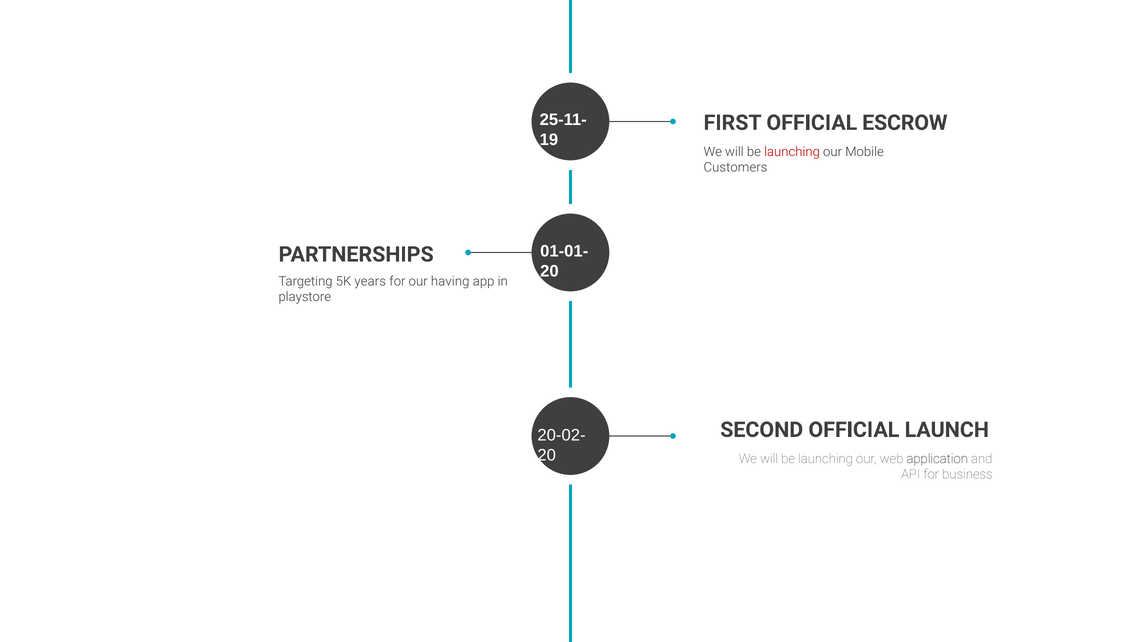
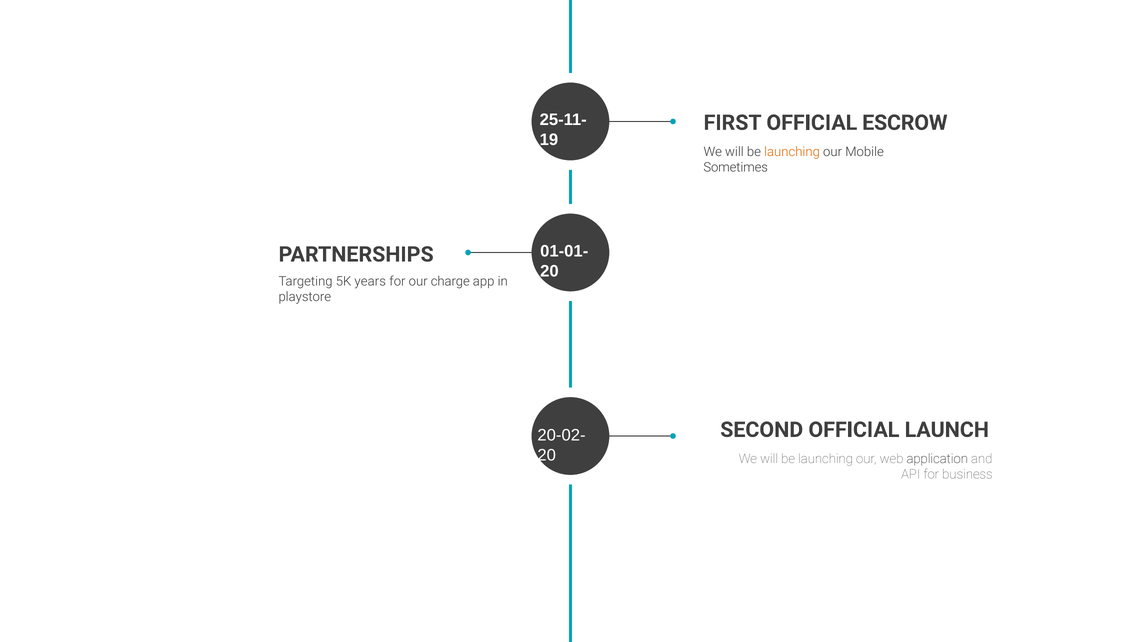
launching at (792, 152) colour: red -> orange
Customers: Customers -> Sometimes
having: having -> charge
